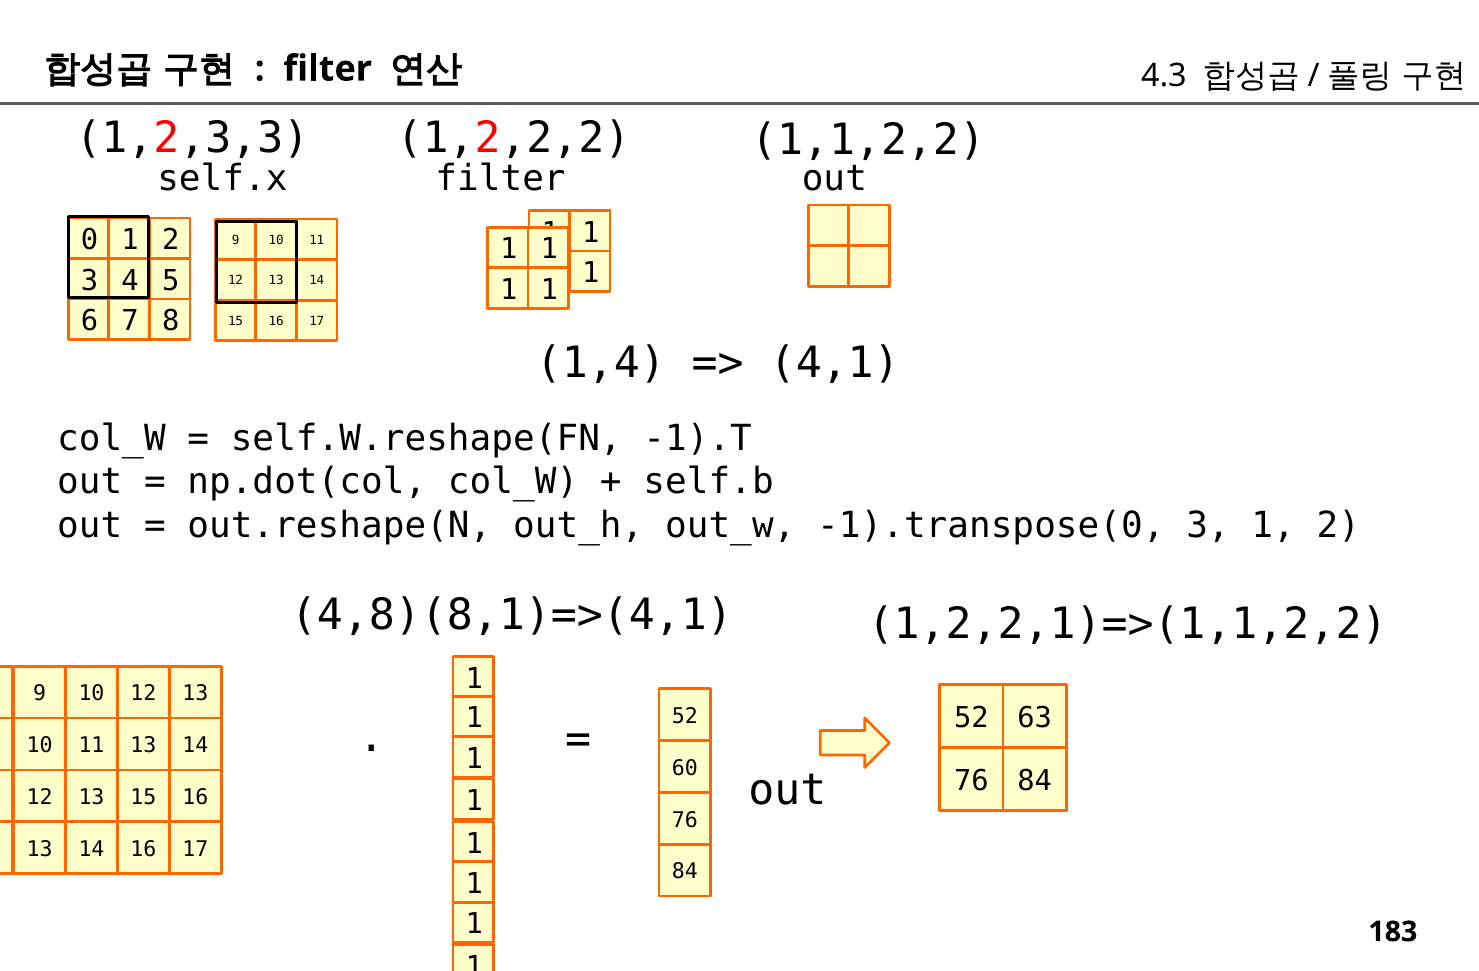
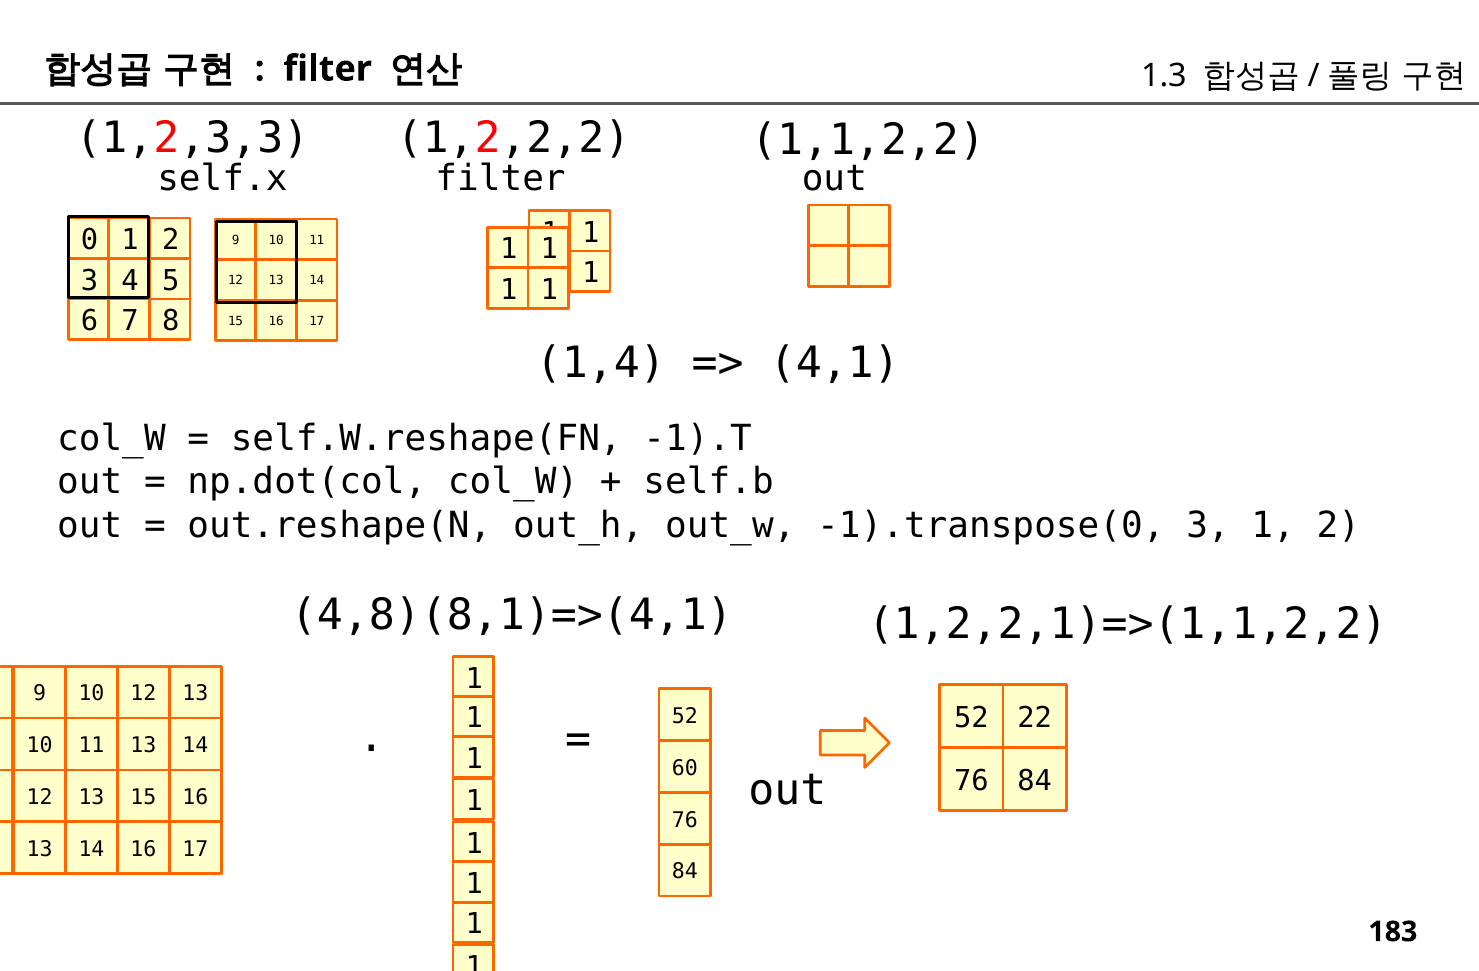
4.3: 4.3 -> 1.3
63: 63 -> 22
